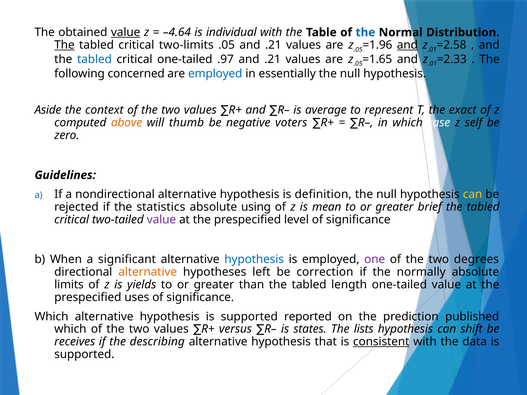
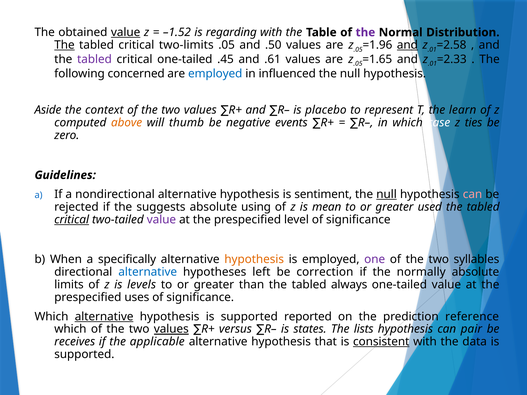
–4.64: –4.64 -> –1.52
individual: individual -> regarding
the at (365, 32) colour: blue -> purple
.05 and .21: .21 -> .50
tabled at (94, 59) colour: blue -> purple
.97: .97 -> .45
.21 at (273, 59): .21 -> .61
essentially: essentially -> influenced
average: average -> placebo
exact: exact -> learn
voters: voters -> events
self: self -> ties
definition: definition -> sentiment
null at (387, 194) underline: none -> present
can at (473, 194) colour: yellow -> pink
statistics: statistics -> suggests
brief: brief -> used
critical at (72, 220) underline: none -> present
significant: significant -> specifically
hypothesis at (254, 260) colour: blue -> orange
degrees: degrees -> syllables
alternative at (148, 272) colour: orange -> blue
yields: yields -> levels
length: length -> always
alternative at (104, 317) underline: none -> present
published: published -> reference
values at (171, 329) underline: none -> present
shift: shift -> pair
describing: describing -> applicable
